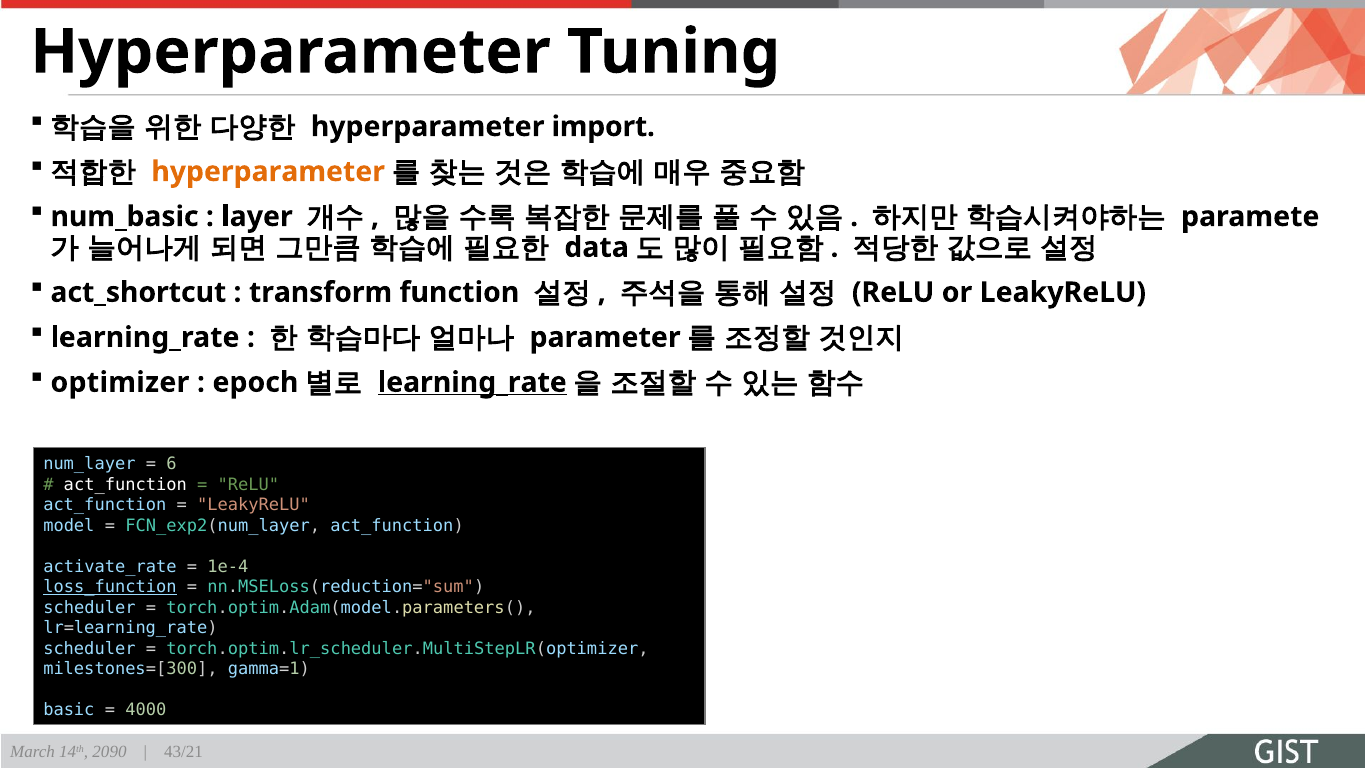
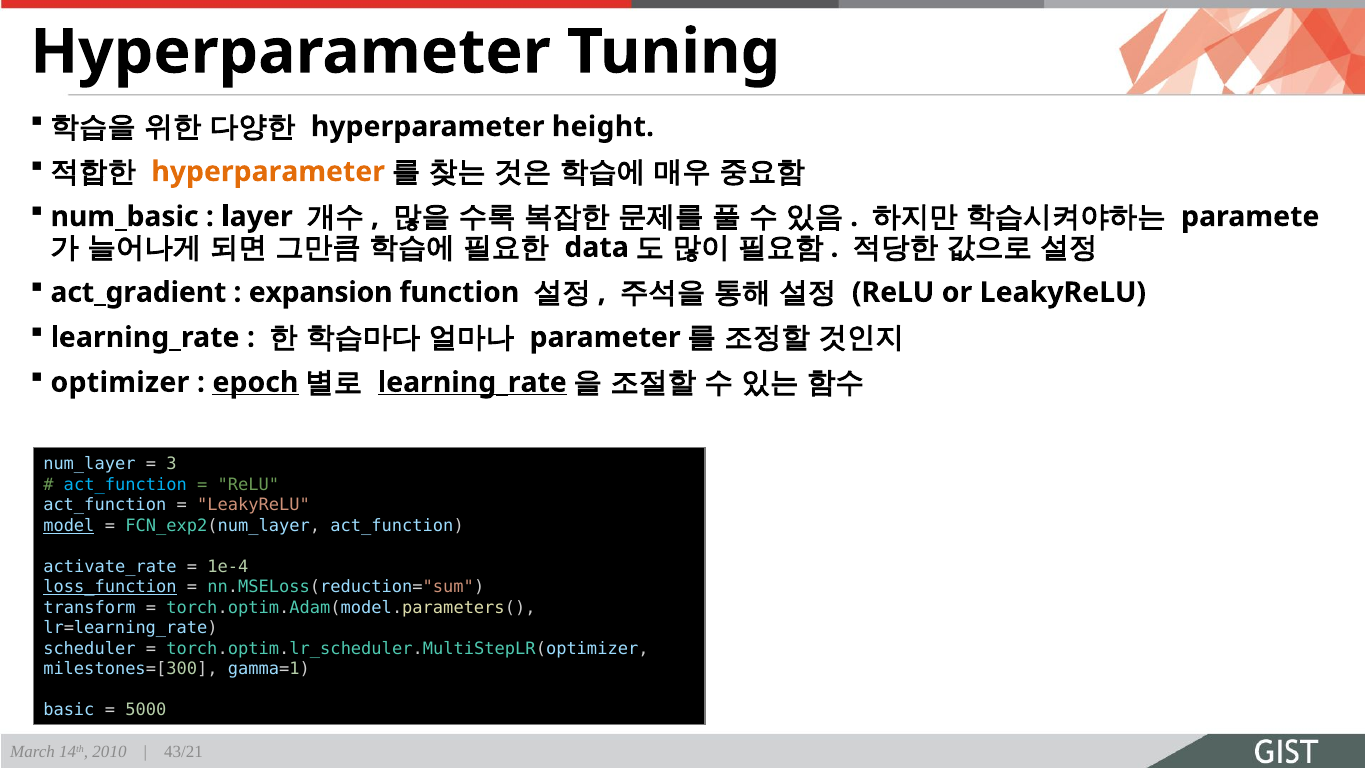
import: import -> height
act_shortcut: act_shortcut -> act_gradient
transform: transform -> expansion
epoch underline: none -> present
6: 6 -> 3
act_function at (125, 485) colour: white -> light blue
model underline: none -> present
scheduler at (89, 608): scheduler -> transform
4000: 4000 -> 5000
2090: 2090 -> 2010
